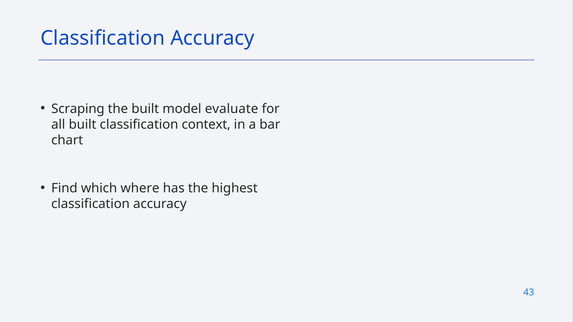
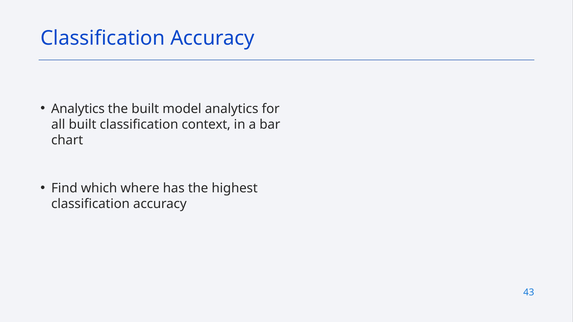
Scraping at (78, 109): Scraping -> Analytics
model evaluate: evaluate -> analytics
